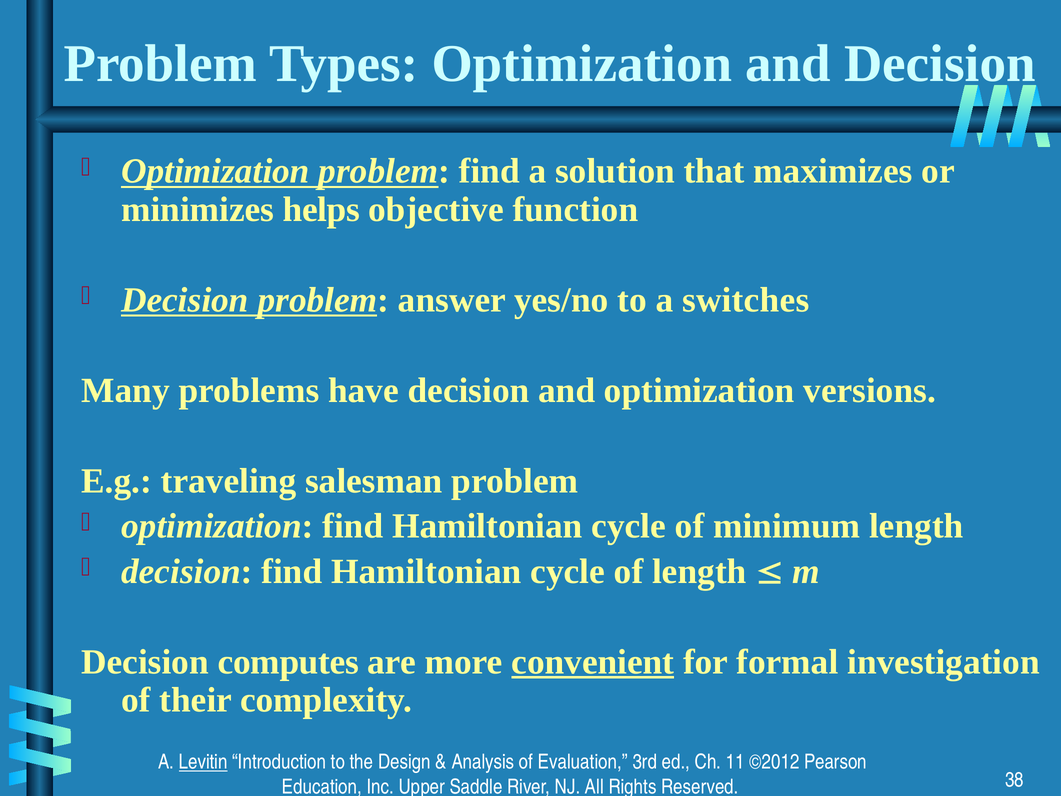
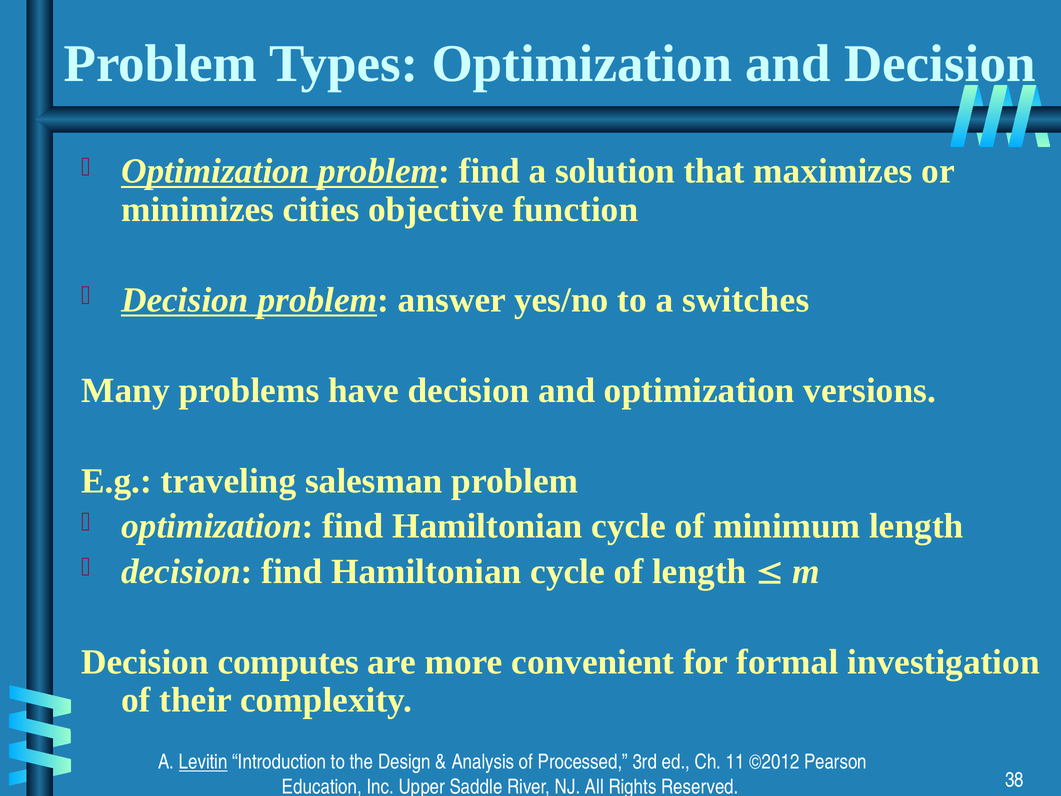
helps: helps -> cities
convenient underline: present -> none
Evaluation: Evaluation -> Processed
